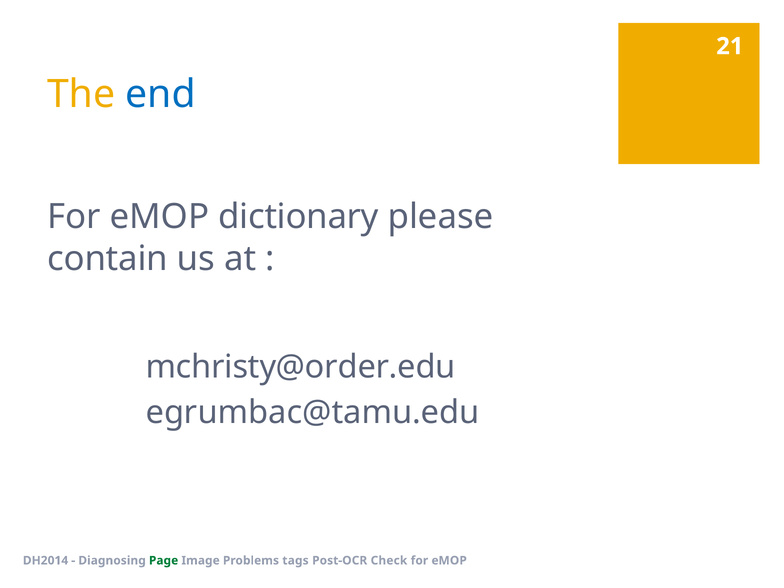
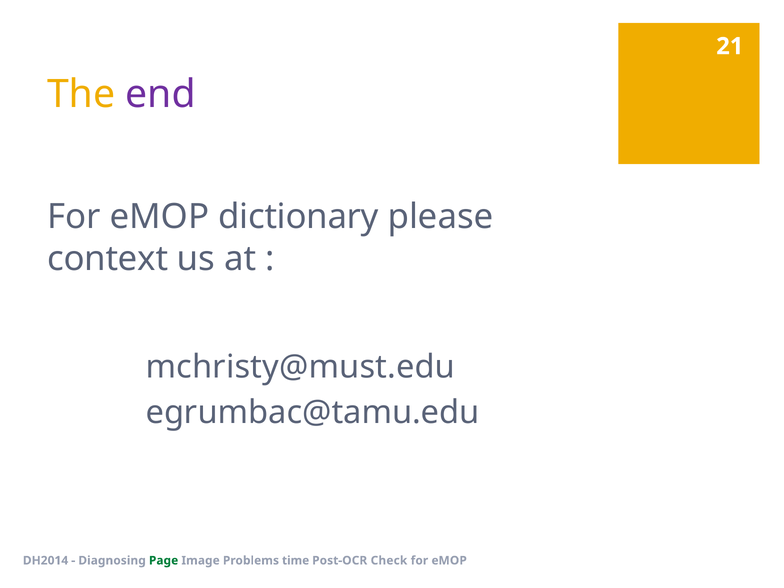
end colour: blue -> purple
contain: contain -> context
mchristy@order.edu: mchristy@order.edu -> mchristy@must.edu
tags: tags -> time
